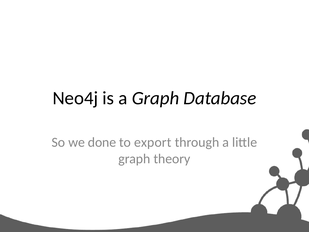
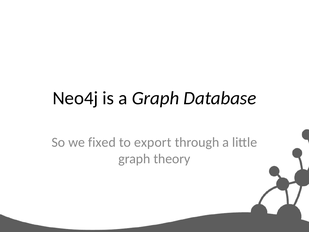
done: done -> fixed
